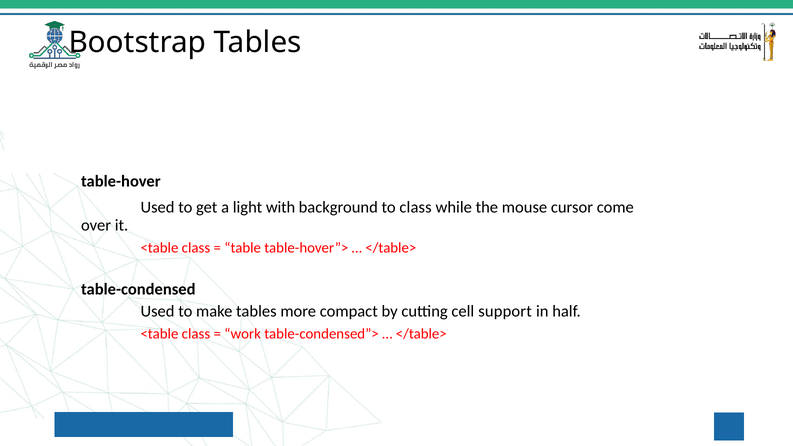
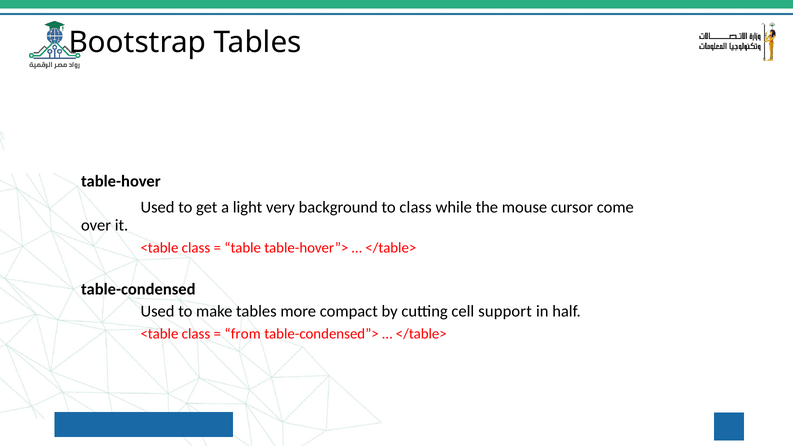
with: with -> very
work: work -> from
